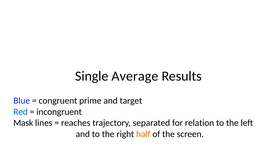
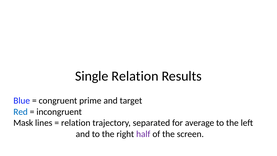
Single Average: Average -> Relation
reaches at (76, 123): reaches -> relation
relation: relation -> average
half colour: orange -> purple
